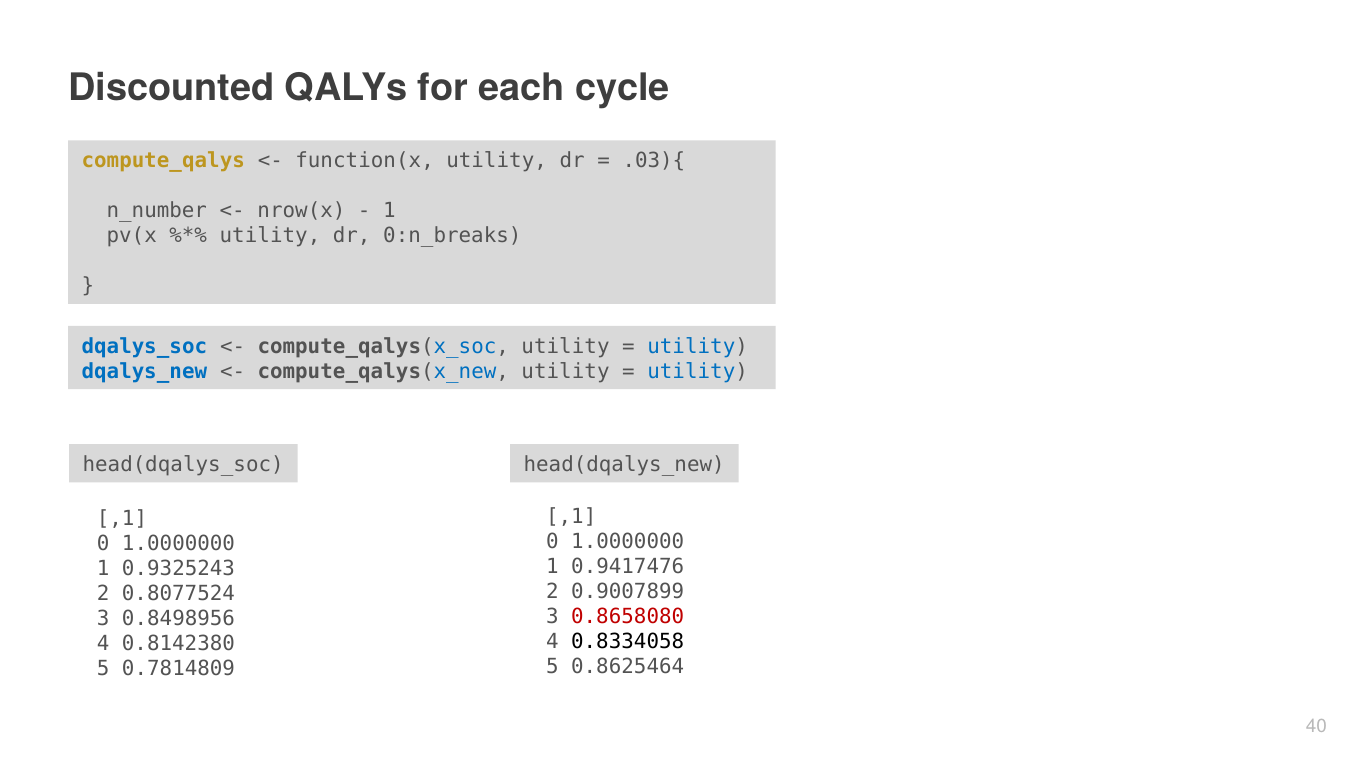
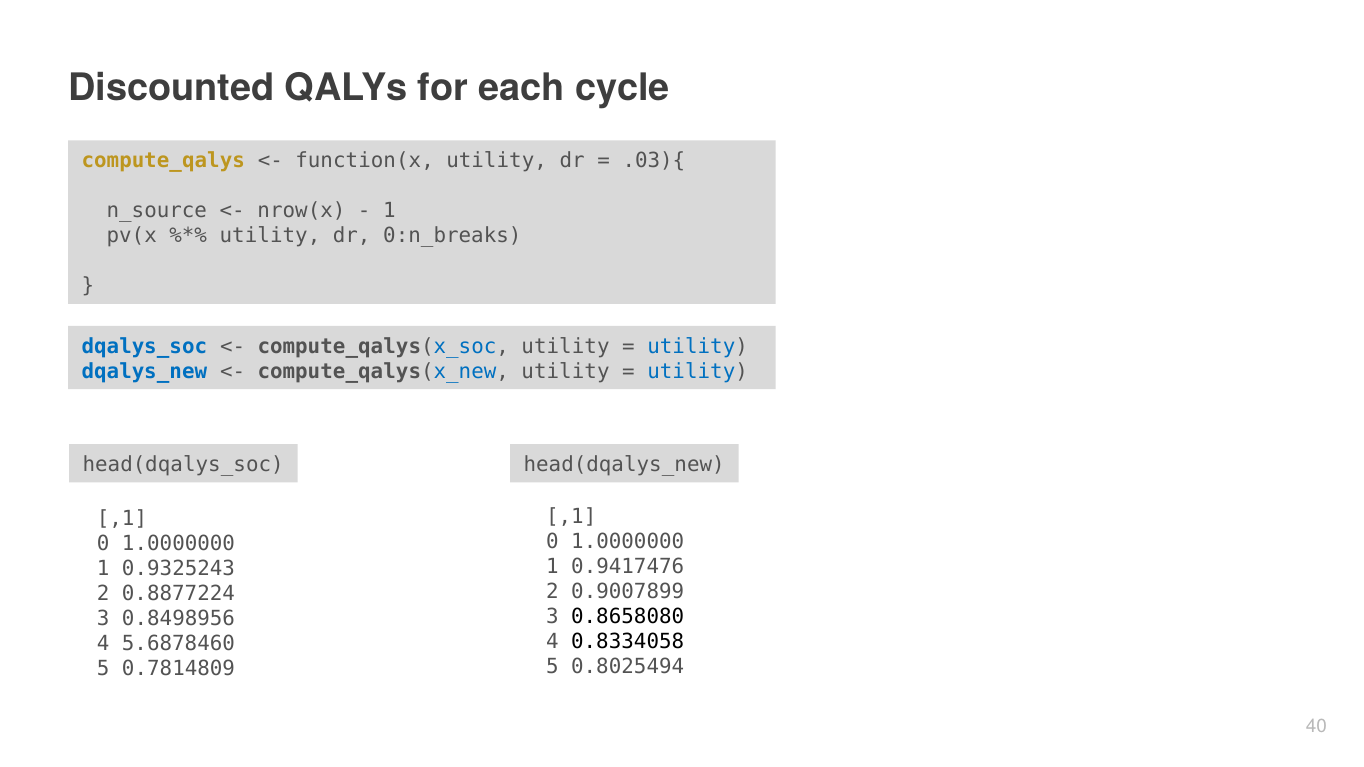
n_number: n_number -> n_source
0.8077524: 0.8077524 -> 0.8877224
0.8658080 colour: red -> black
0.8142380: 0.8142380 -> 5.6878460
0.8625464: 0.8625464 -> 0.8025494
